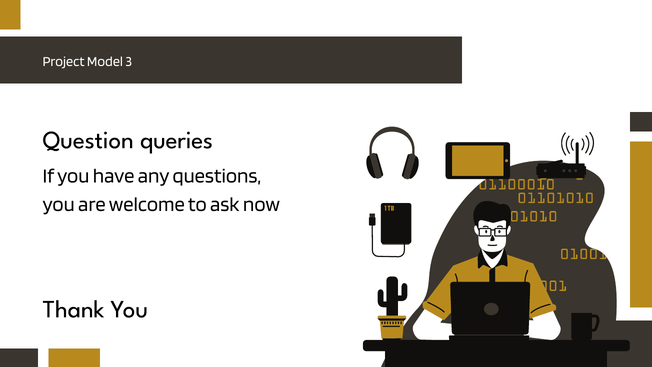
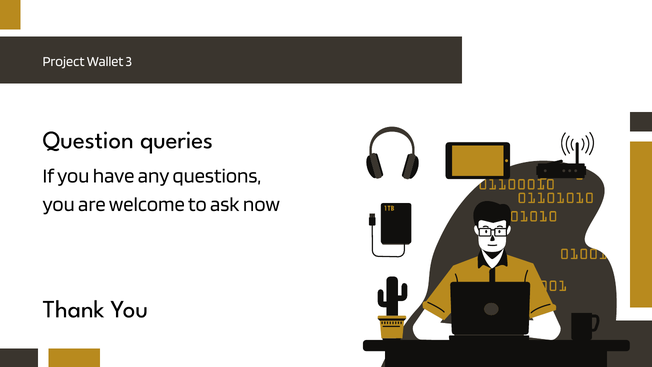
Model: Model -> Wallet
